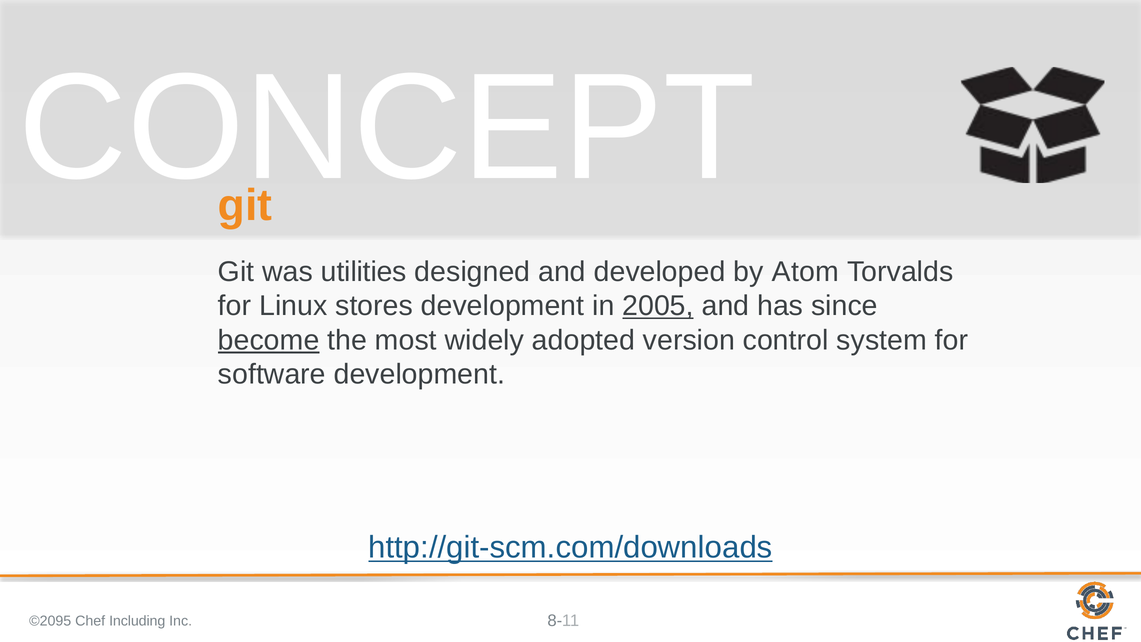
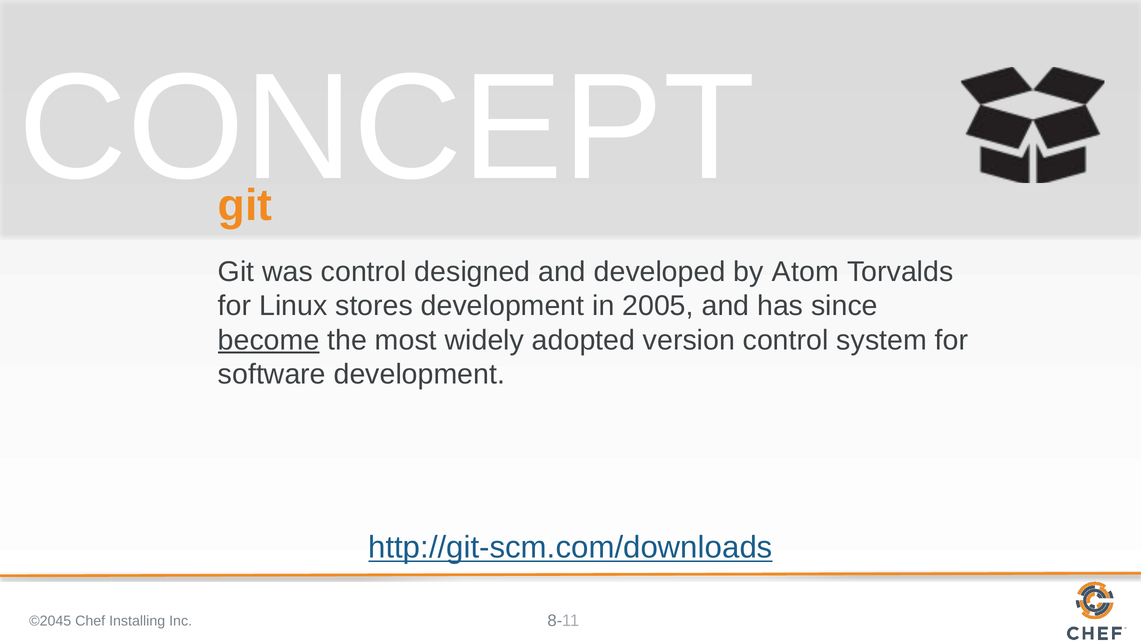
was utilities: utilities -> control
2005 underline: present -> none
©2095: ©2095 -> ©2045
Including: Including -> Installing
